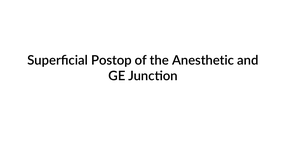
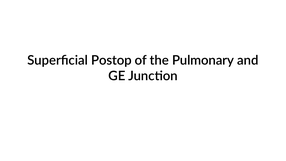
Anesthetic: Anesthetic -> Pulmonary
